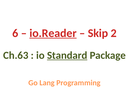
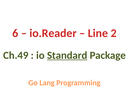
io.Reader underline: present -> none
Skip: Skip -> Line
Ch.63: Ch.63 -> Ch.49
